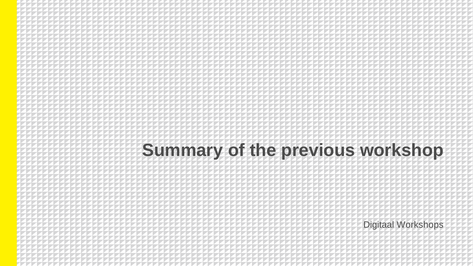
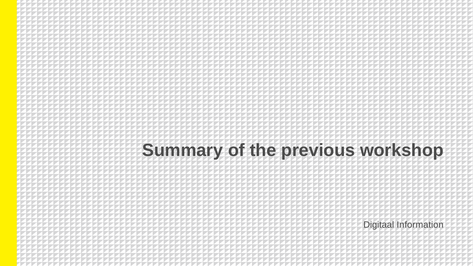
Workshops: Workshops -> Information
